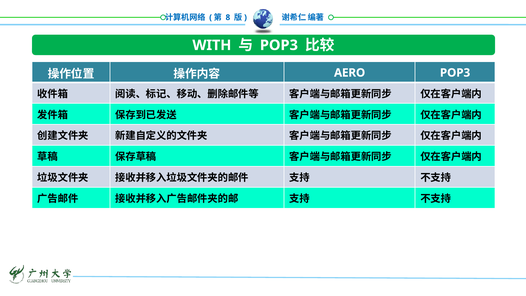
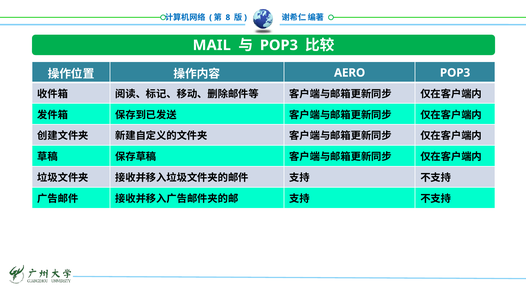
WITH: WITH -> MAIL
